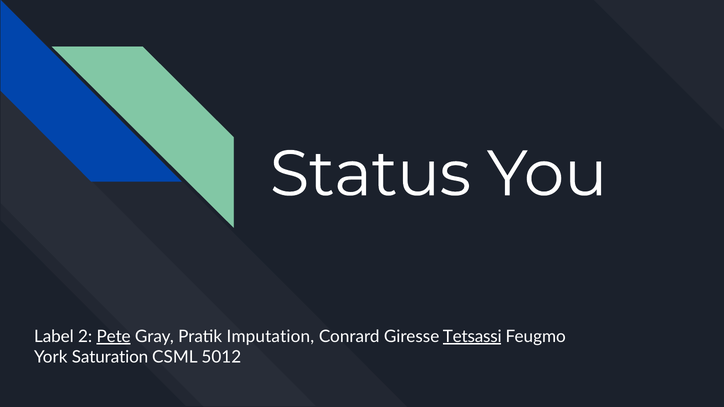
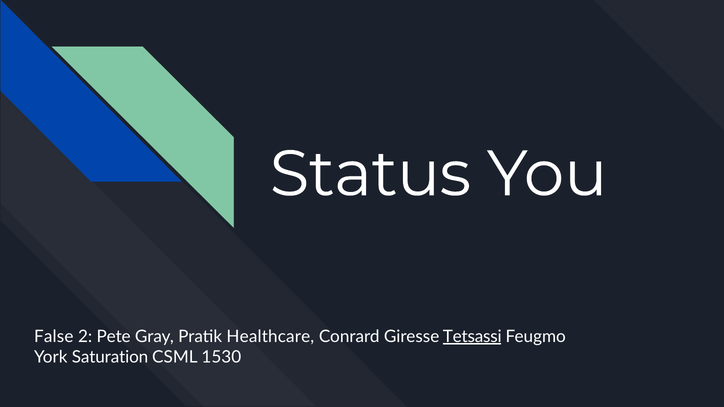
Label: Label -> False
Pete underline: present -> none
Imputation: Imputation -> Healthcare
5012: 5012 -> 1530
